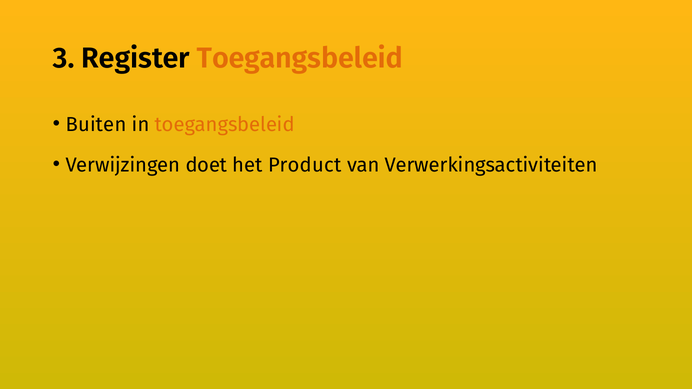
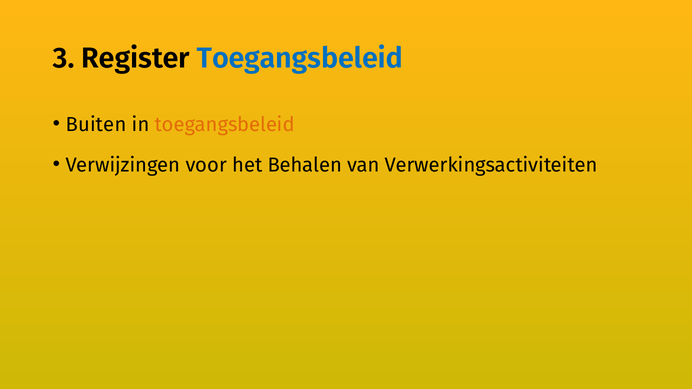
Toegangsbeleid at (300, 58) colour: orange -> blue
doet: doet -> voor
Product: Product -> Behalen
